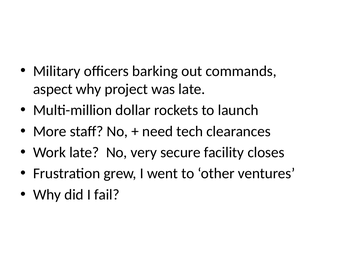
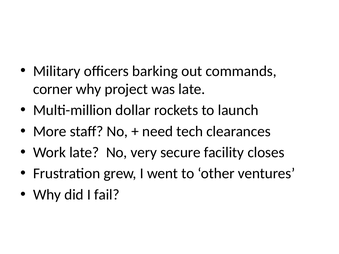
aspect: aspect -> corner
